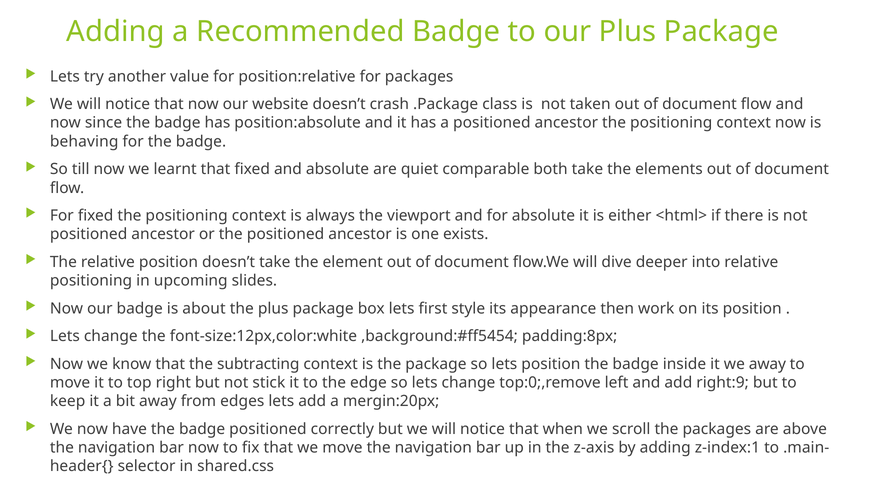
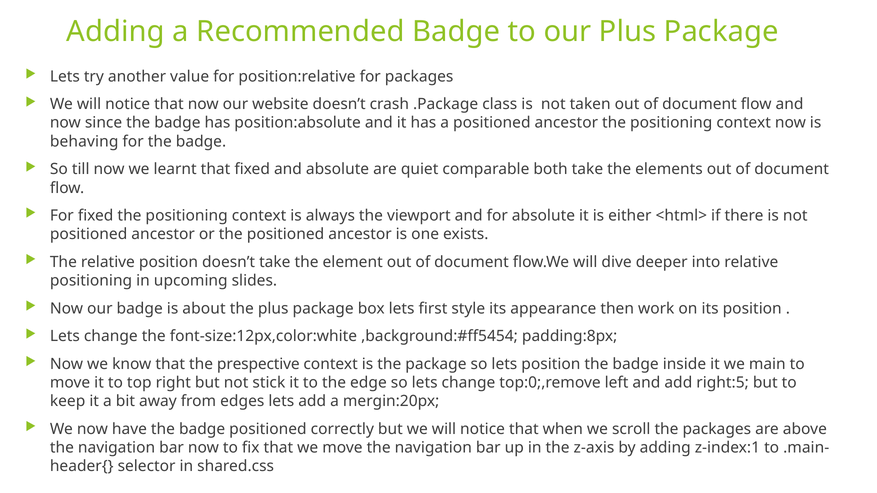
subtracting: subtracting -> prespective
we away: away -> main
right:9: right:9 -> right:5
